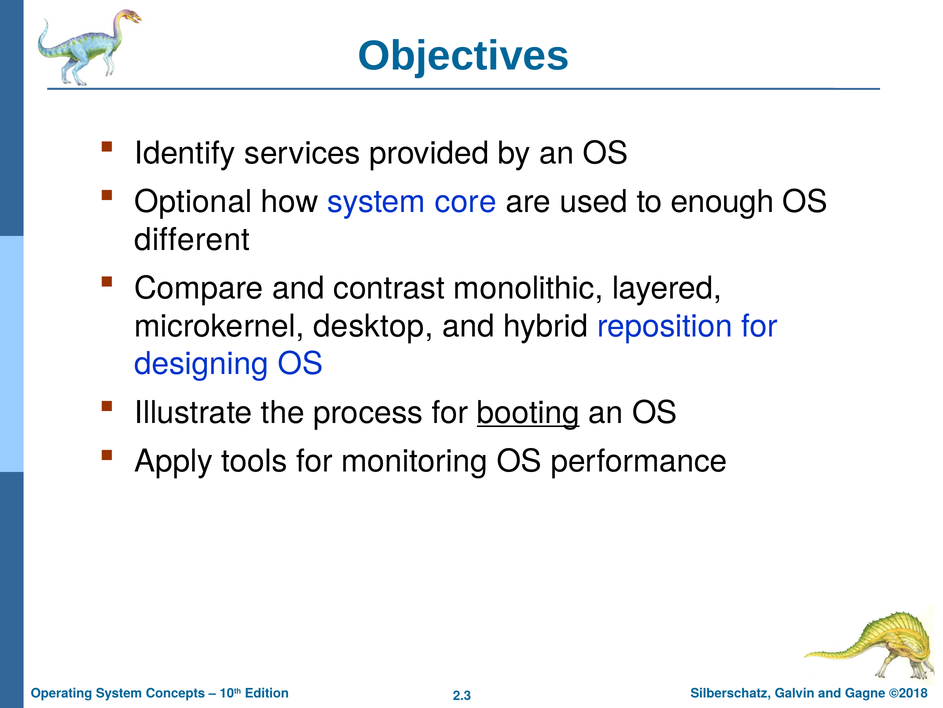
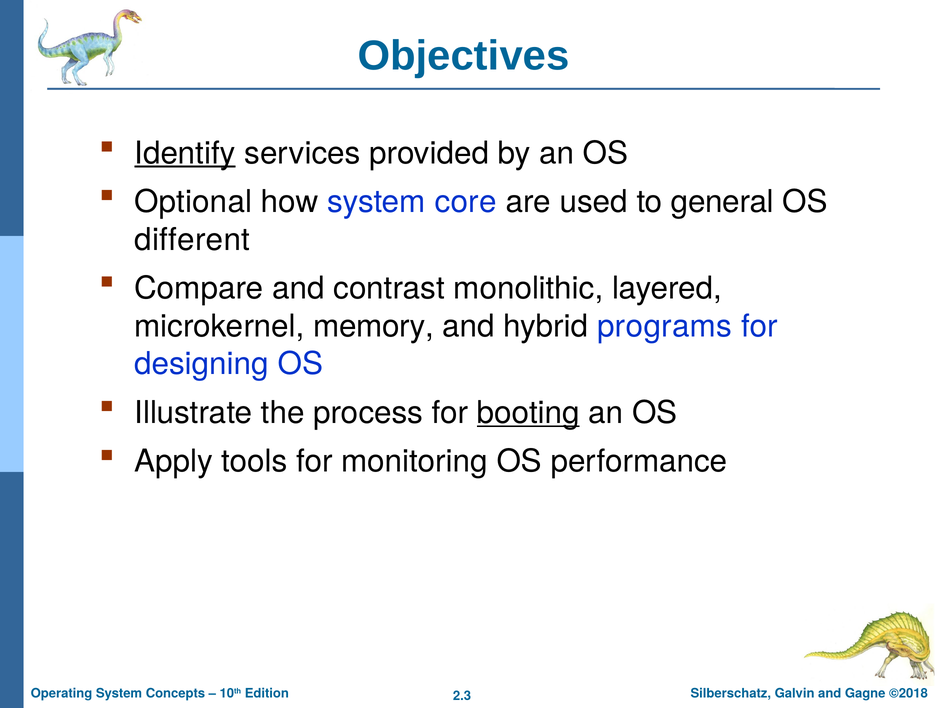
Identify underline: none -> present
enough: enough -> general
desktop: desktop -> memory
reposition: reposition -> programs
